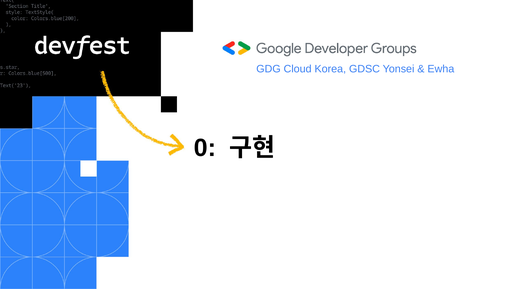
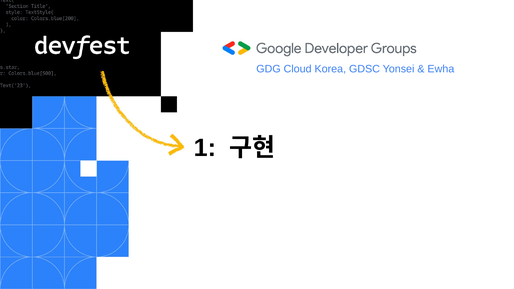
0: 0 -> 1
